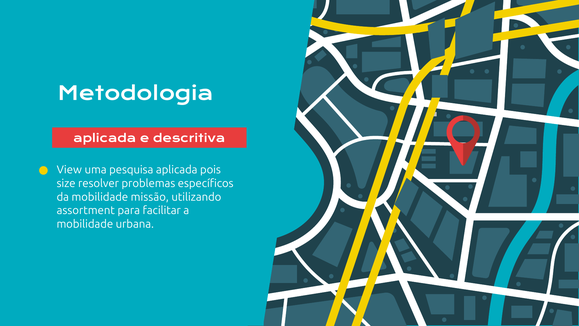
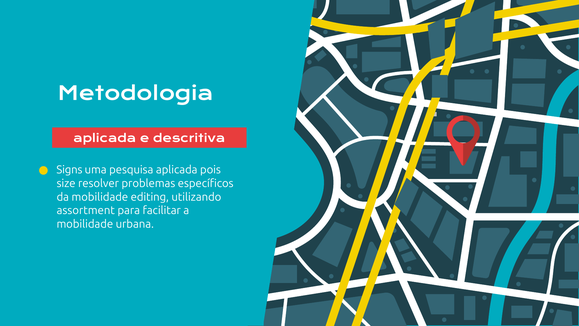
View: View -> Signs
missão: missão -> editing
